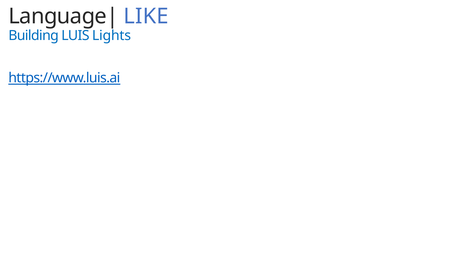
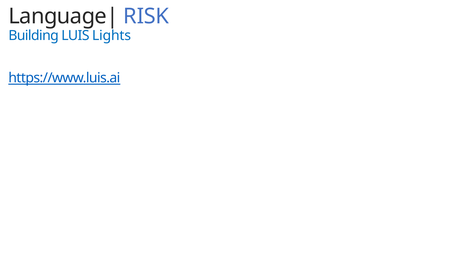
LIKE: LIKE -> RISK
